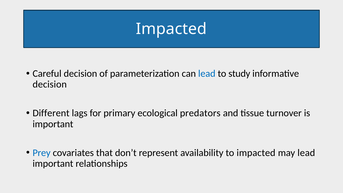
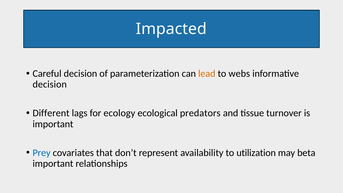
lead at (207, 74) colour: blue -> orange
study: study -> webs
primary: primary -> ecology
to impacted: impacted -> utilization
may lead: lead -> beta
